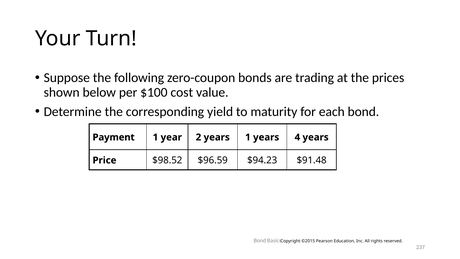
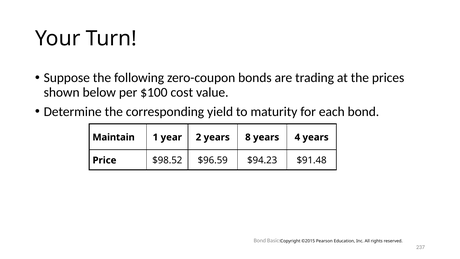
Payment: Payment -> Maintain
years 1: 1 -> 8
